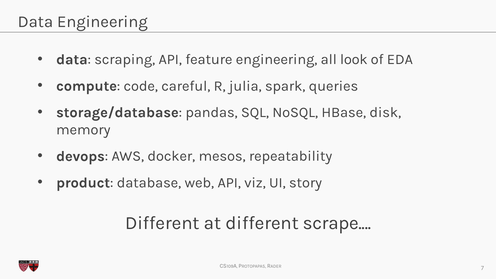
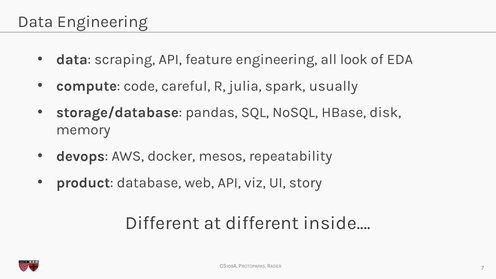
queries: queries -> usually
scrape: scrape -> inside
